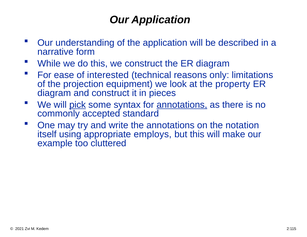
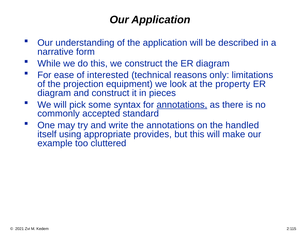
pick underline: present -> none
notation: notation -> handled
employs: employs -> provides
